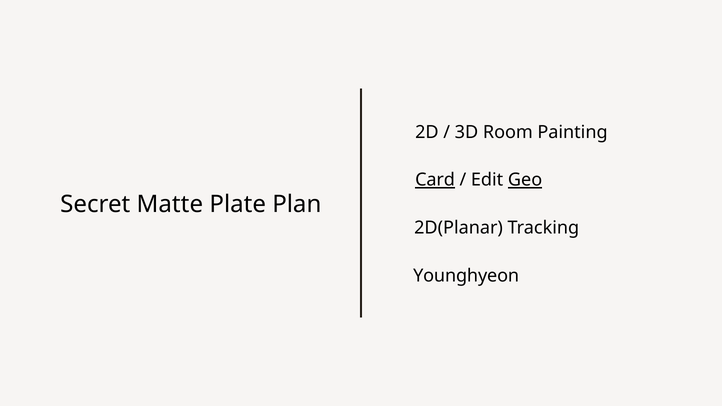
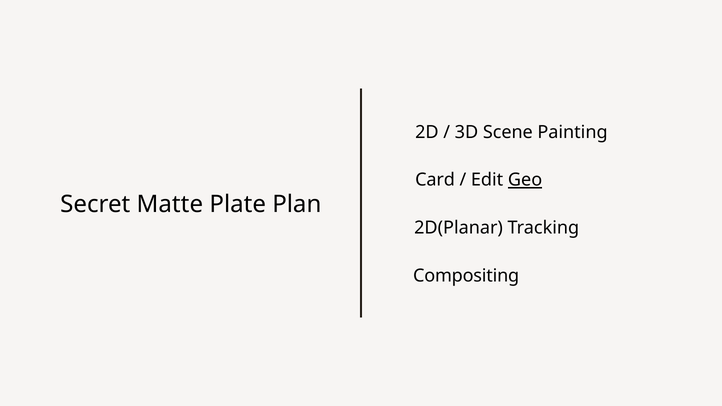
Room: Room -> Scene
Card underline: present -> none
Younghyeon: Younghyeon -> Compositing
